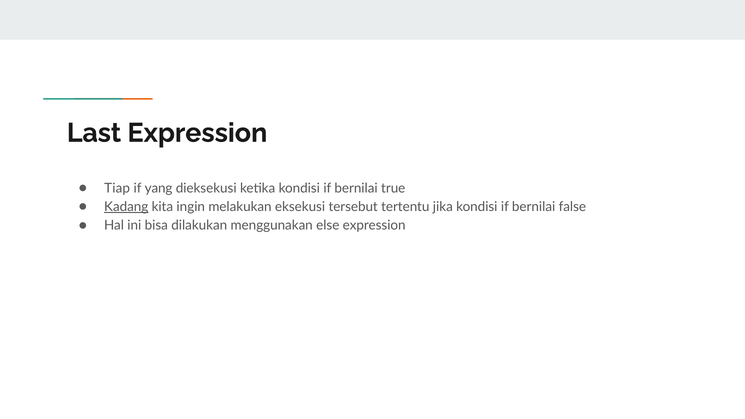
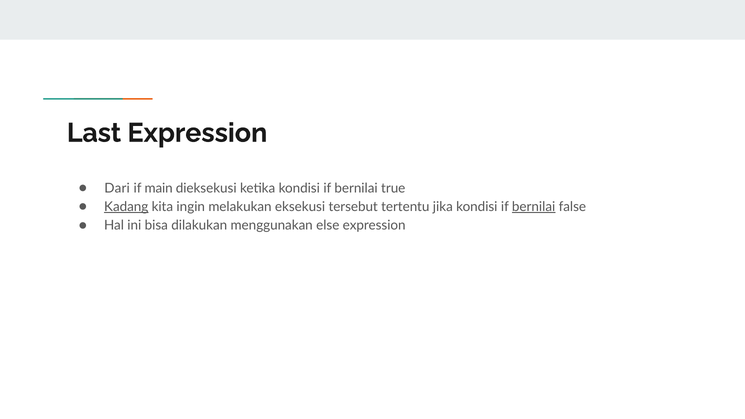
Tiap: Tiap -> Dari
yang: yang -> main
bernilai at (534, 207) underline: none -> present
